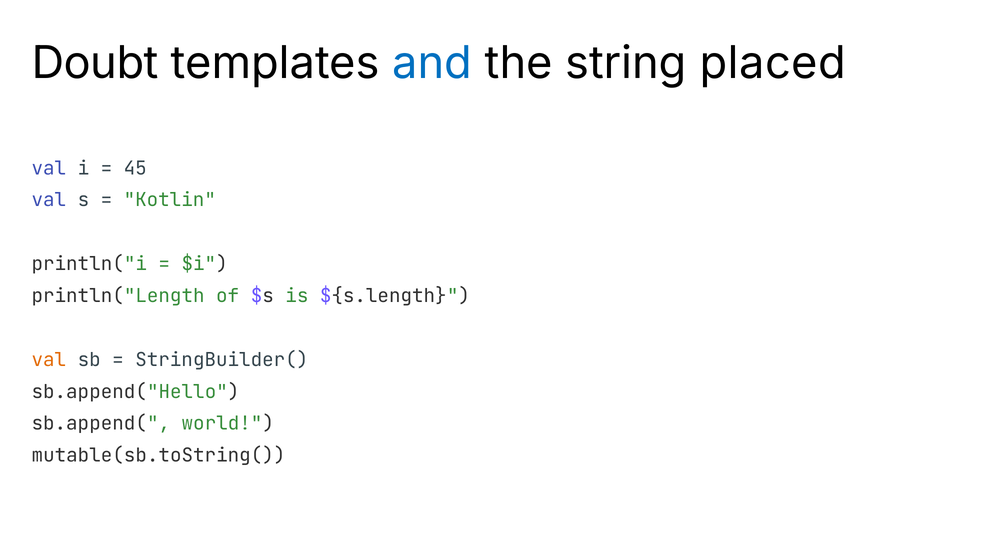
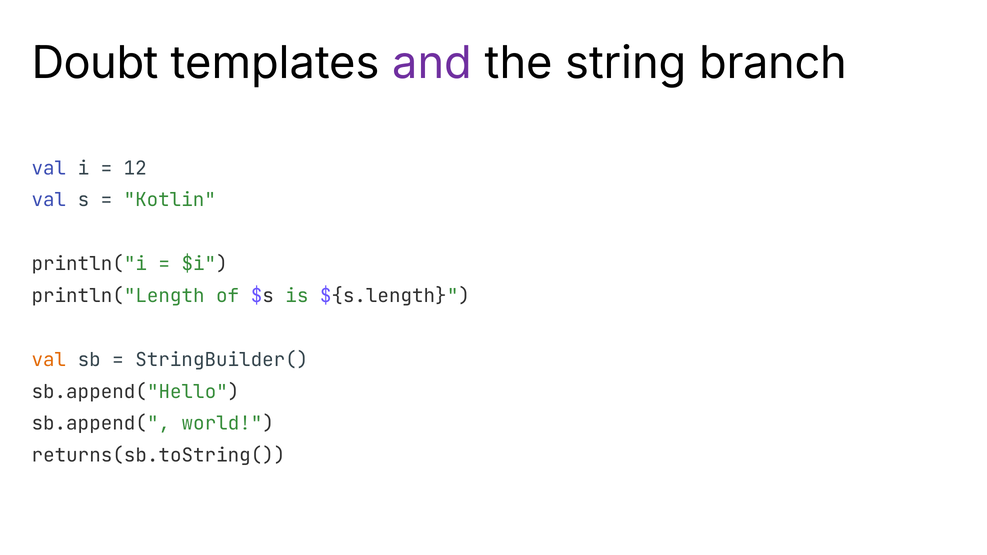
and colour: blue -> purple
placed: placed -> branch
45: 45 -> 12
mutable(sb.toString(: mutable(sb.toString( -> returns(sb.toString(
